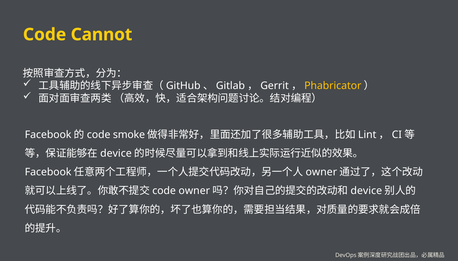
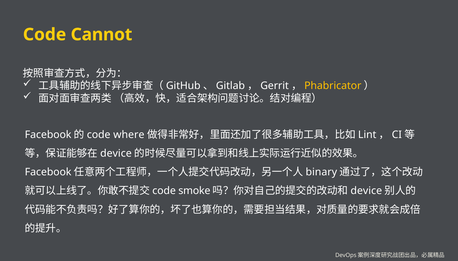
smoke: smoke -> where
owner at (321, 172): owner -> binary
code owner: owner -> smoke
